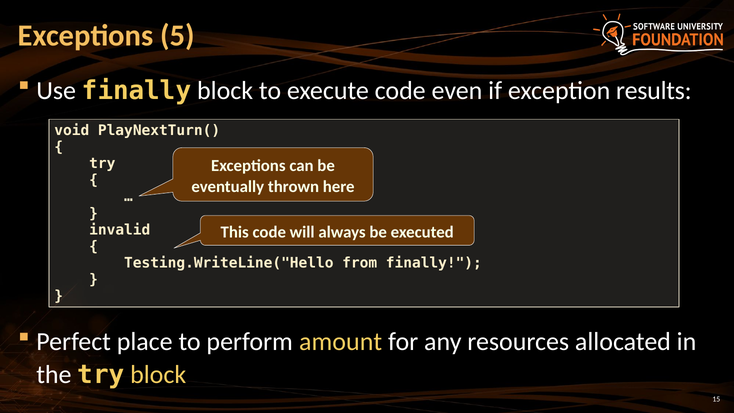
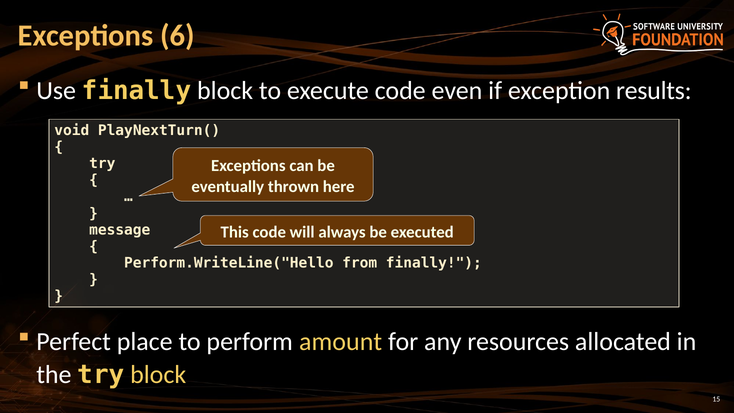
5: 5 -> 6
invalid: invalid -> message
Testing.WriteLine("Hello: Testing.WriteLine("Hello -> Perform.WriteLine("Hello
